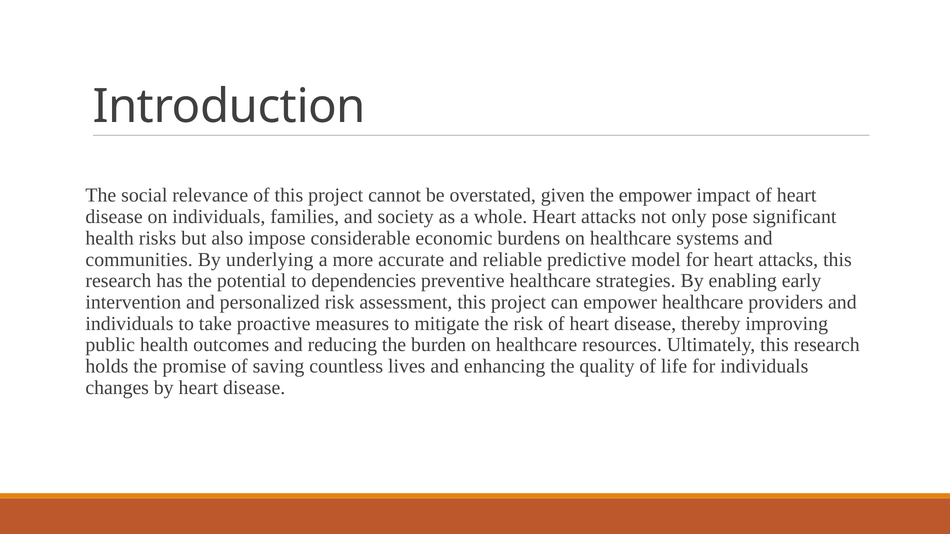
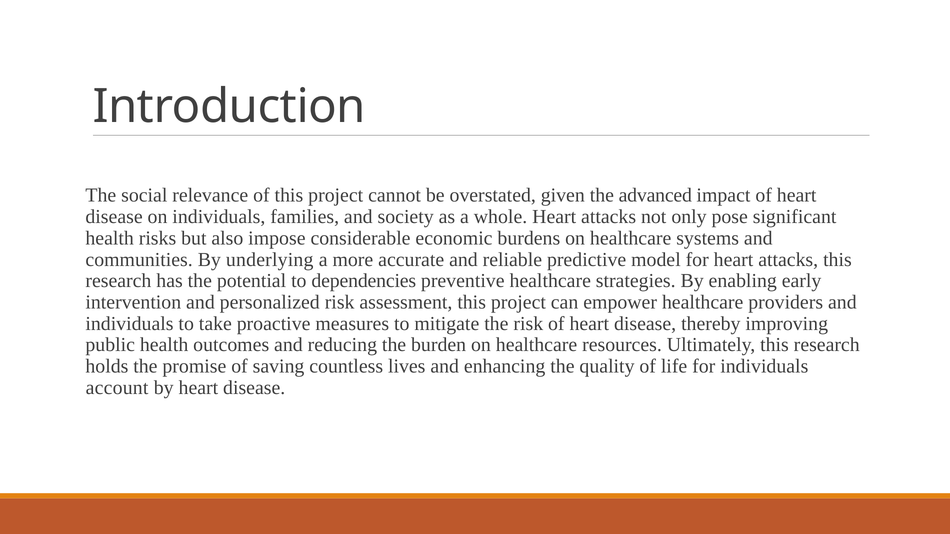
the empower: empower -> advanced
changes: changes -> account
